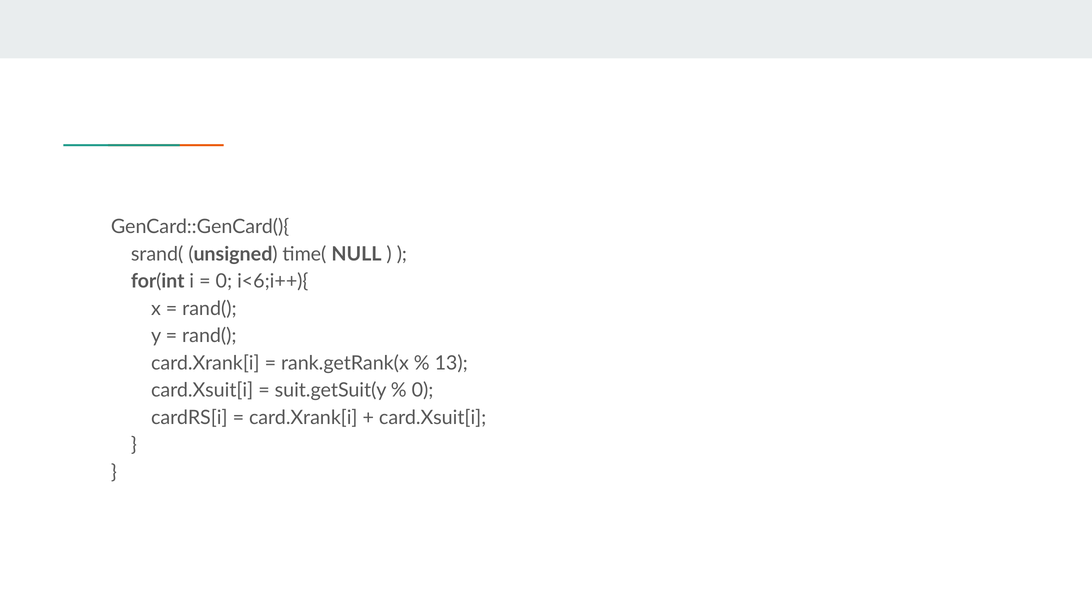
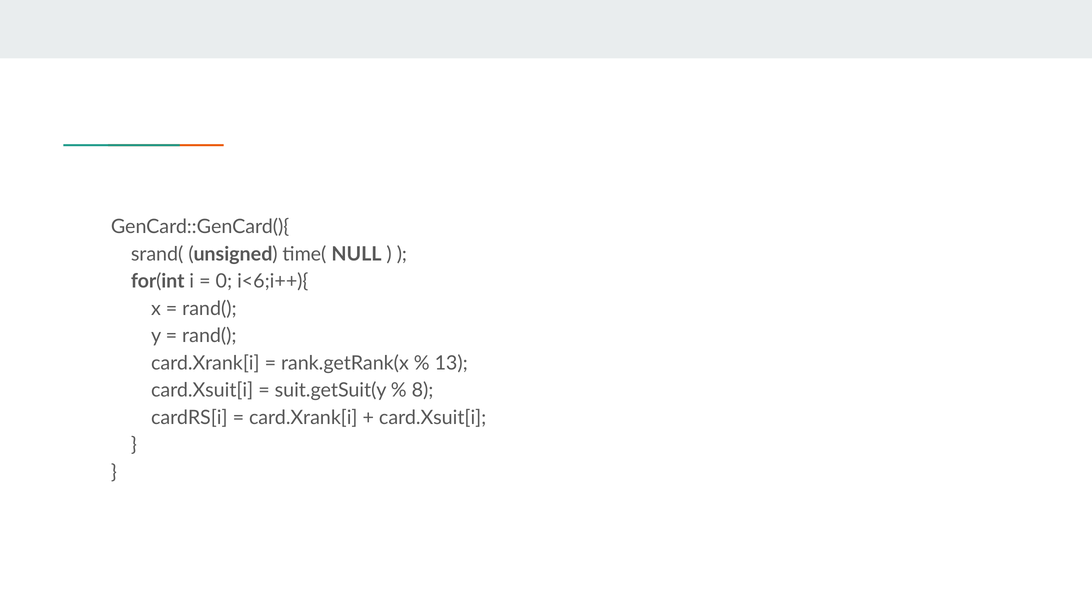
0 at (423, 390): 0 -> 8
